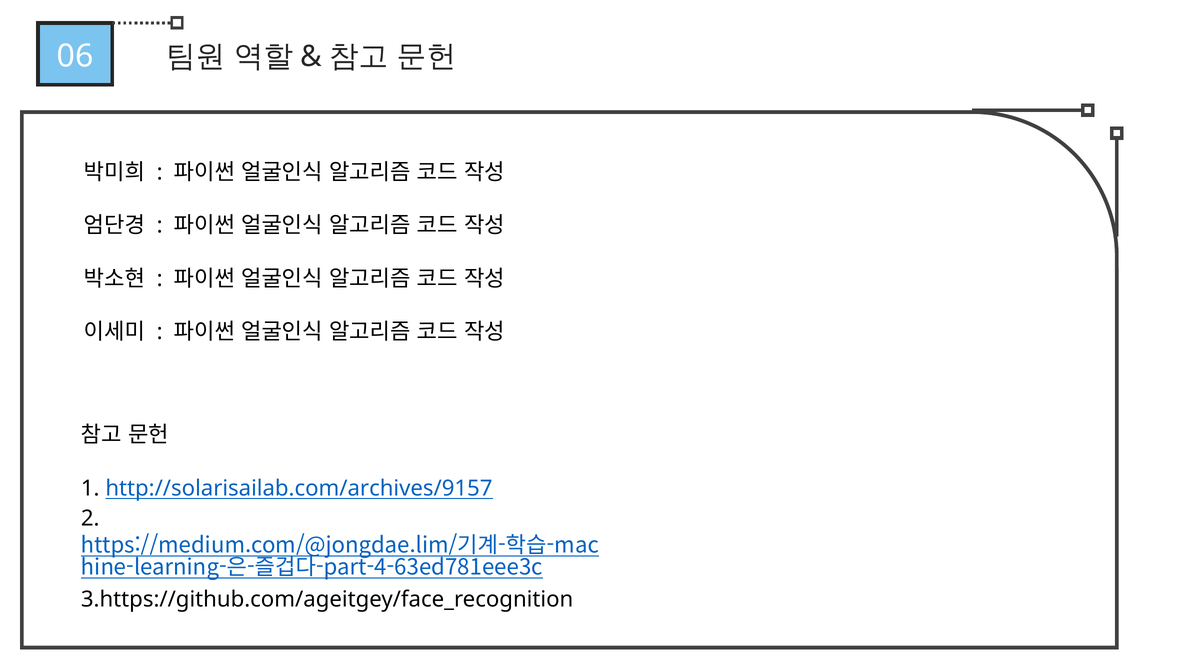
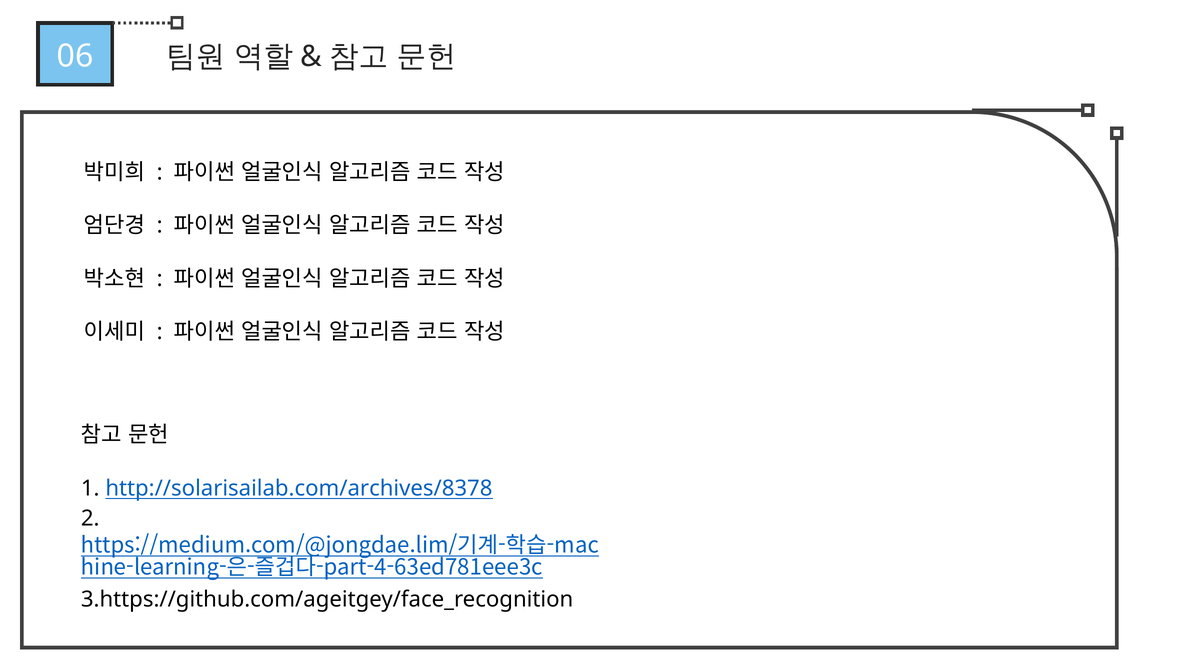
http://solarisailab.com/archives/9157: http://solarisailab.com/archives/9157 -> http://solarisailab.com/archives/8378
